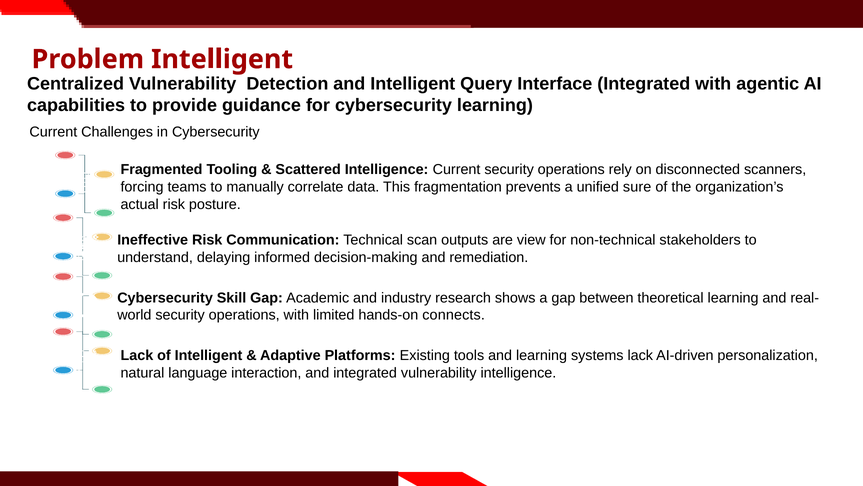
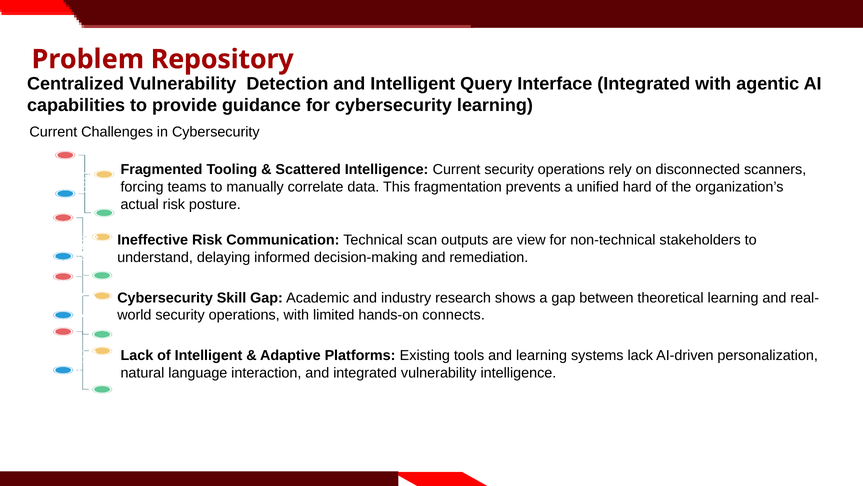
Problem Intelligent: Intelligent -> Repository
sure: sure -> hard
